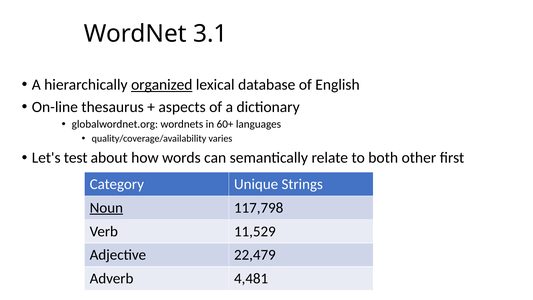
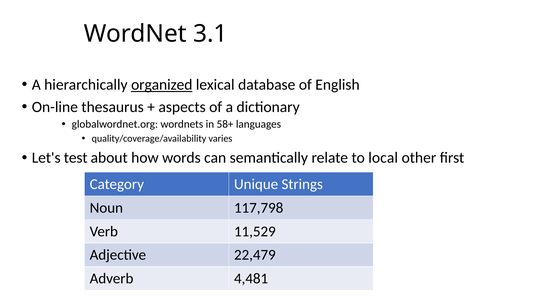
60+: 60+ -> 58+
both: both -> local
Noun underline: present -> none
